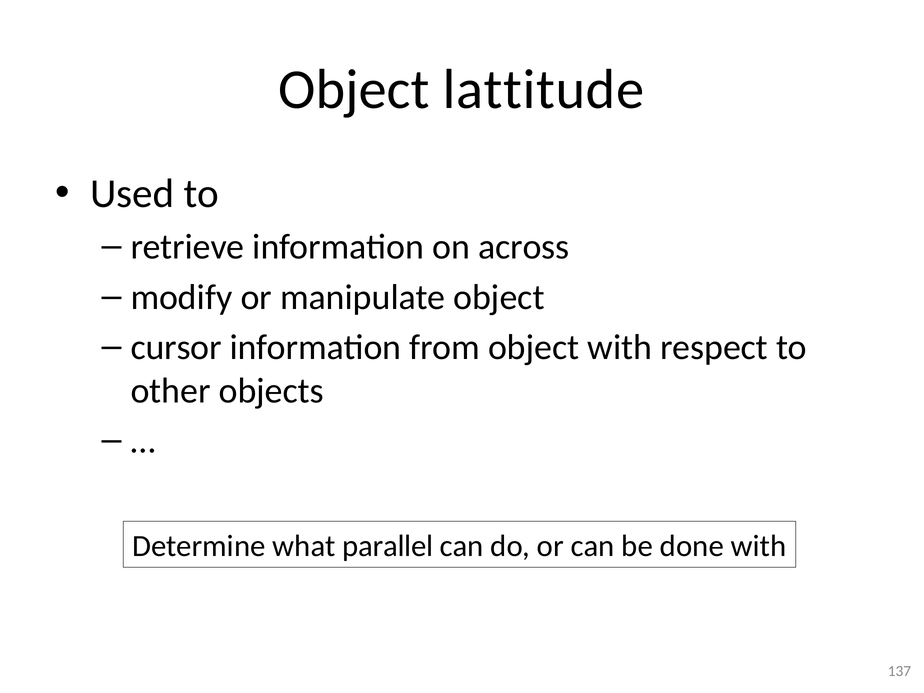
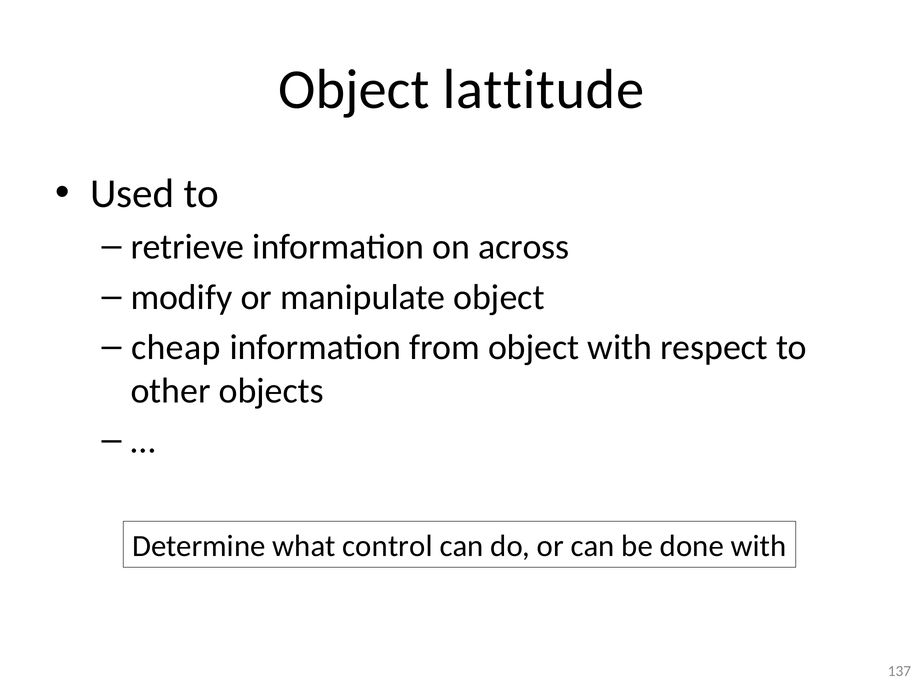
cursor: cursor -> cheap
parallel: parallel -> control
